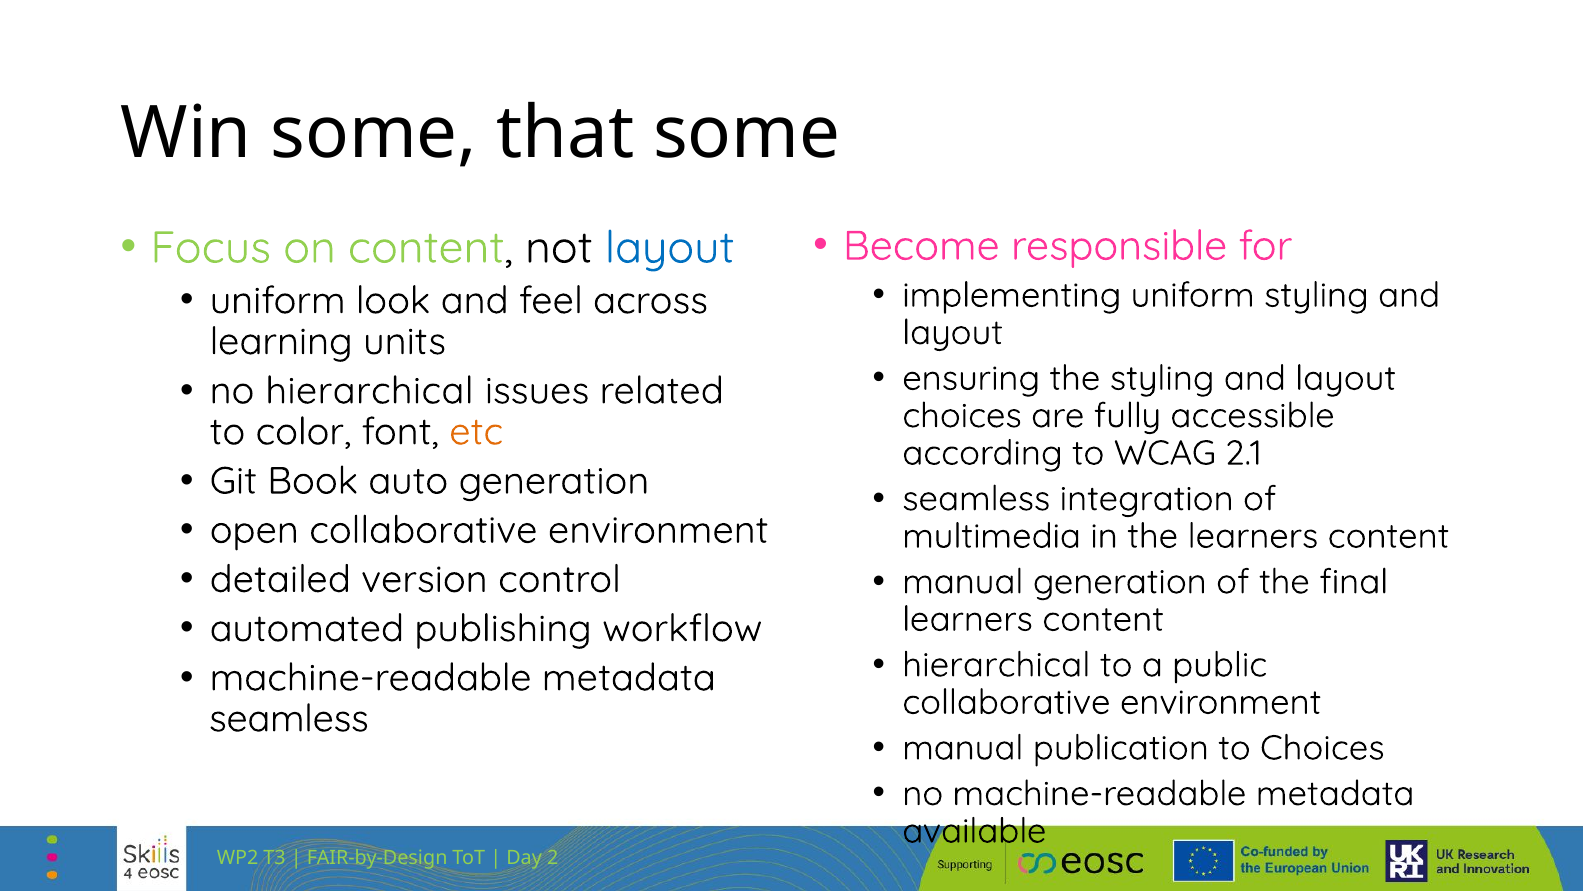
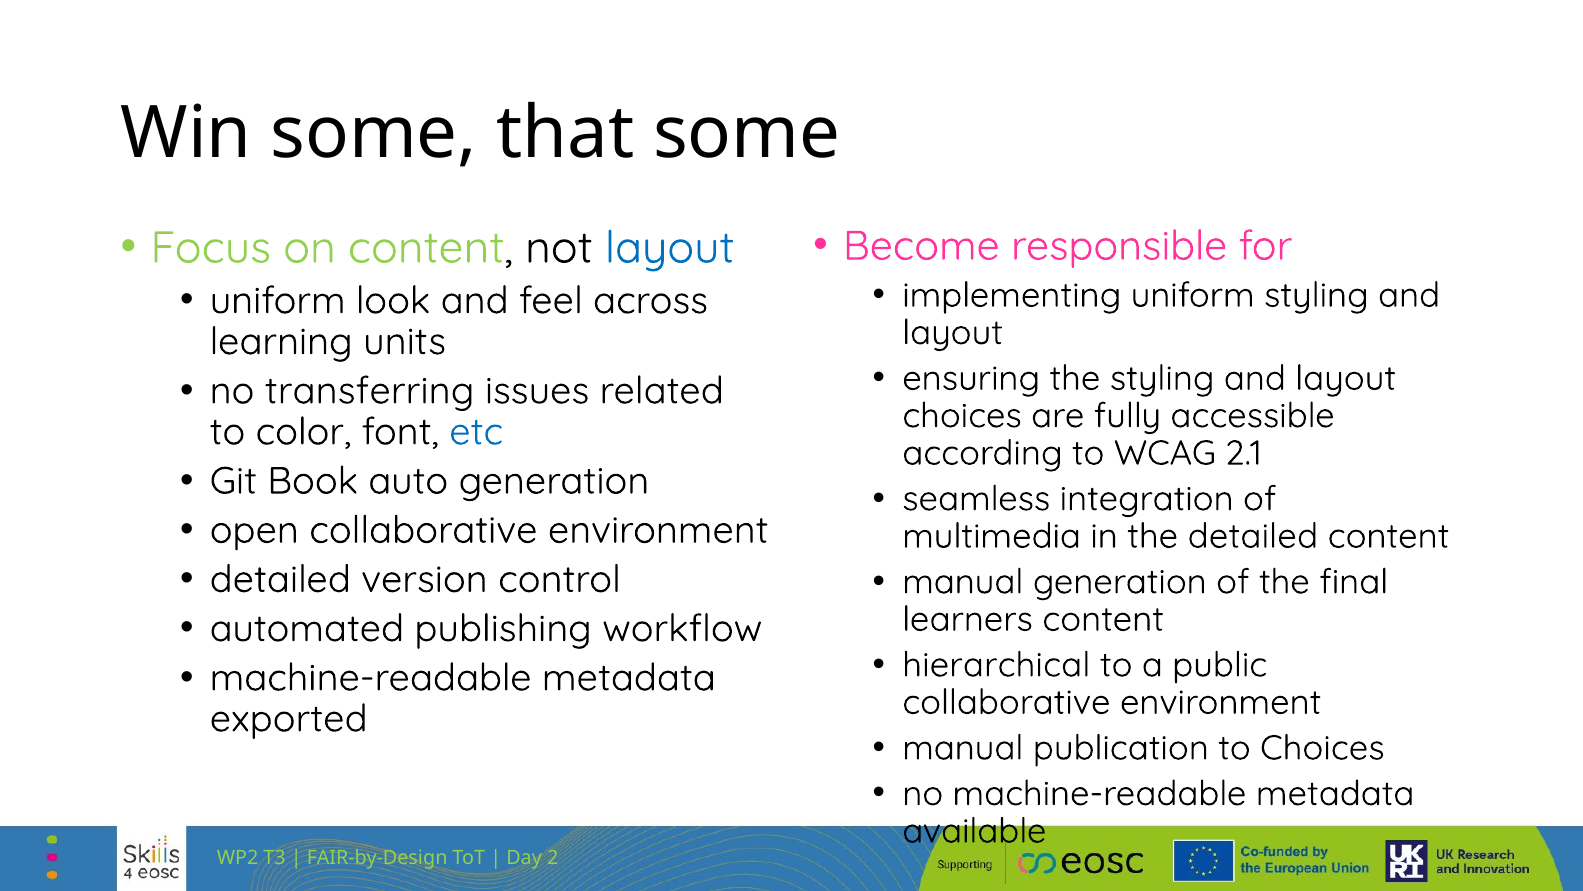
no hierarchical: hierarchical -> transferring
etc colour: orange -> blue
the learners: learners -> detailed
seamless at (289, 718): seamless -> exported
